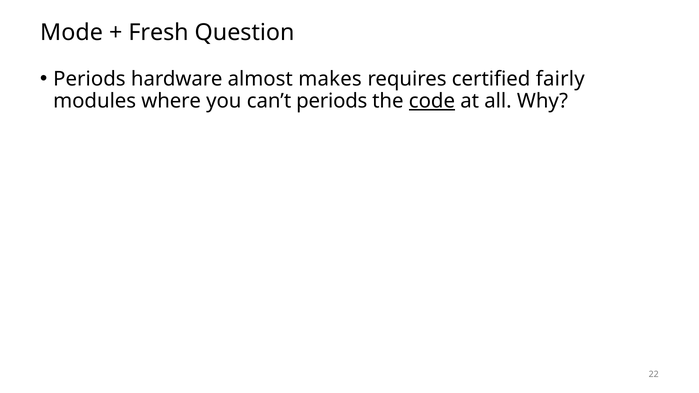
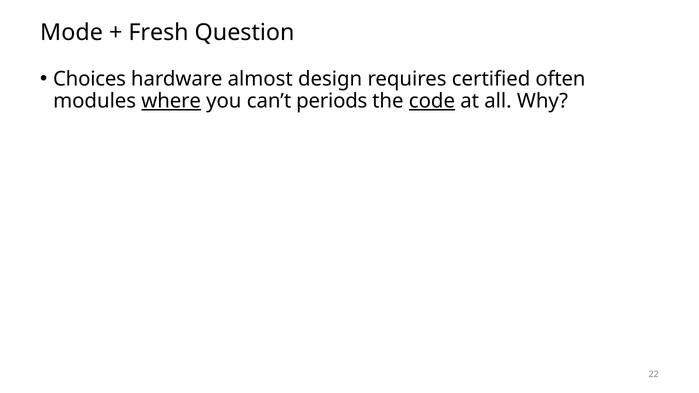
Periods at (89, 79): Periods -> Choices
makes: makes -> design
fairly: fairly -> often
where underline: none -> present
